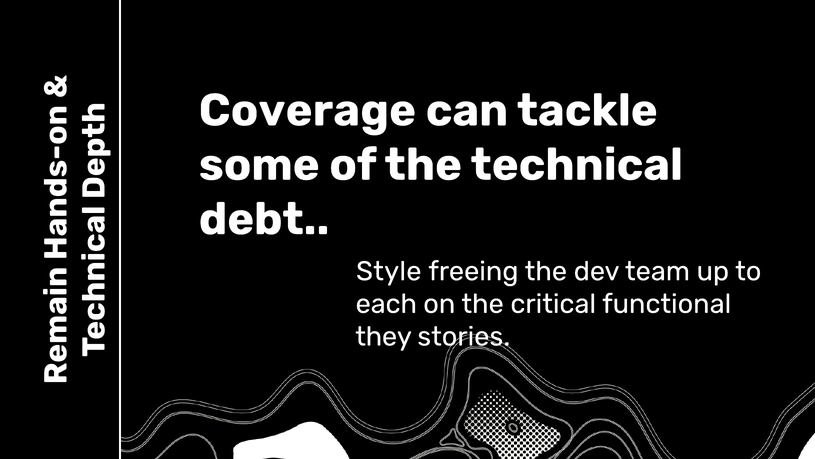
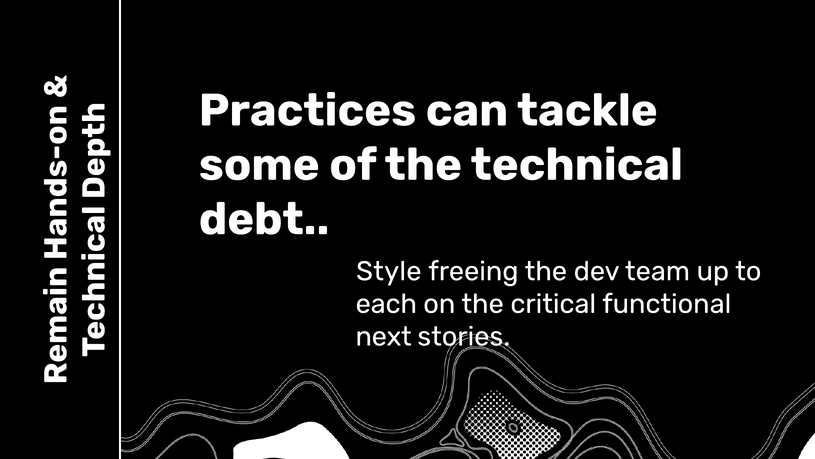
Coverage: Coverage -> Practices
they: they -> next
